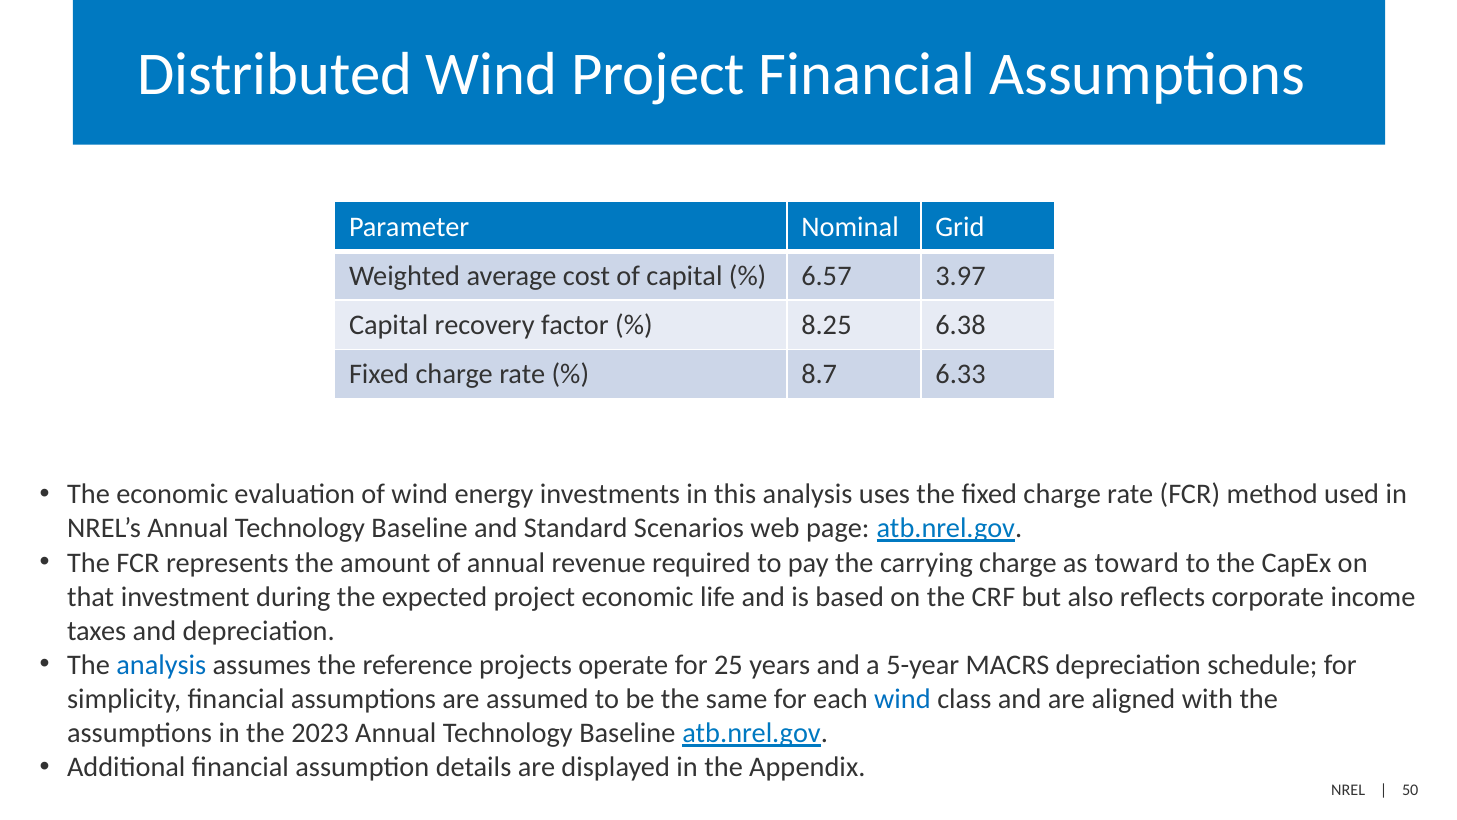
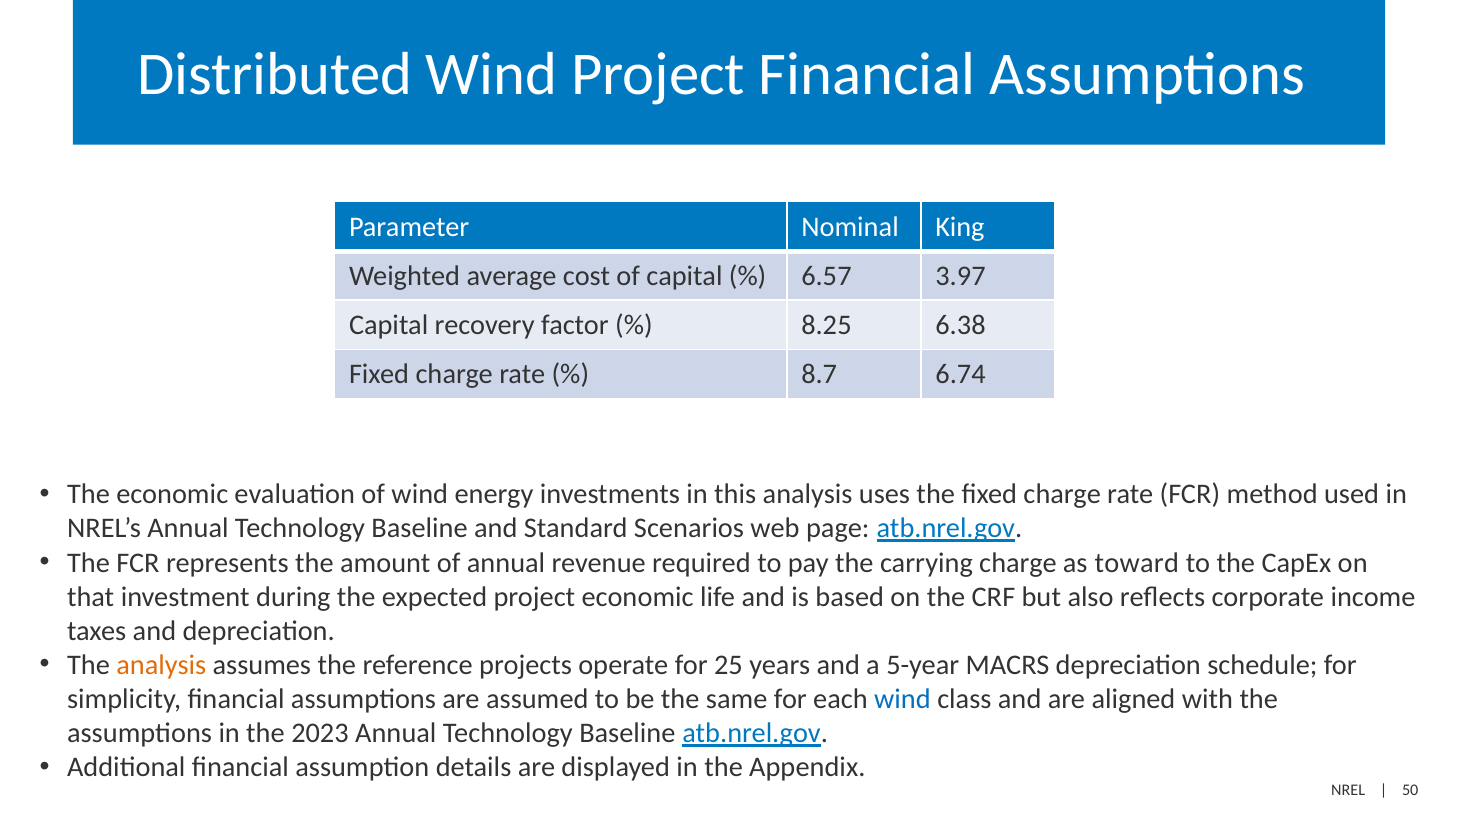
Grid: Grid -> King
6.33: 6.33 -> 6.74
analysis at (161, 665) colour: blue -> orange
